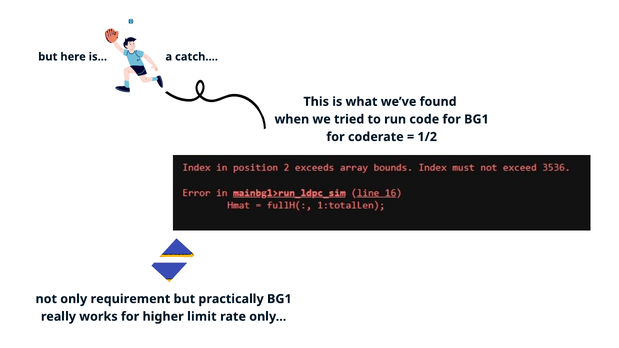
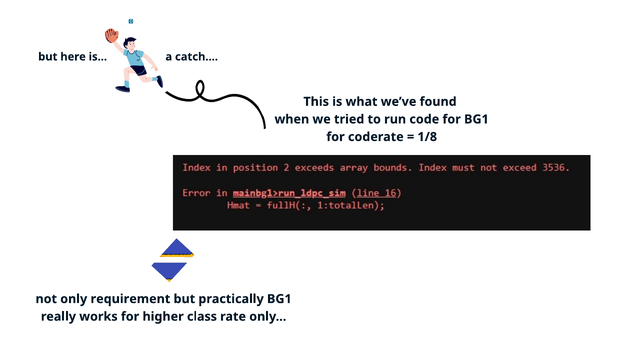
1/2: 1/2 -> 1/8
limit: limit -> class
